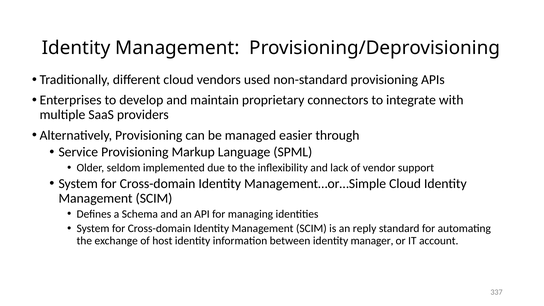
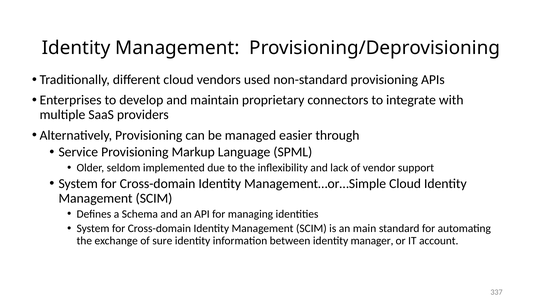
reply: reply -> main
host: host -> sure
